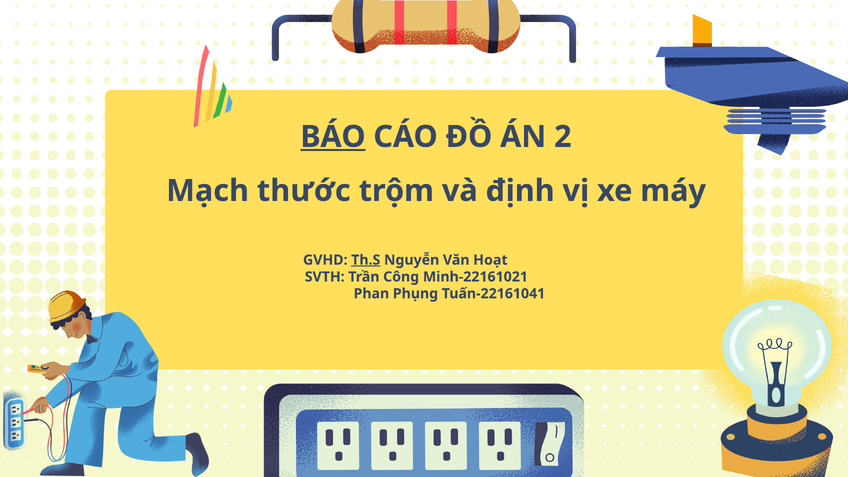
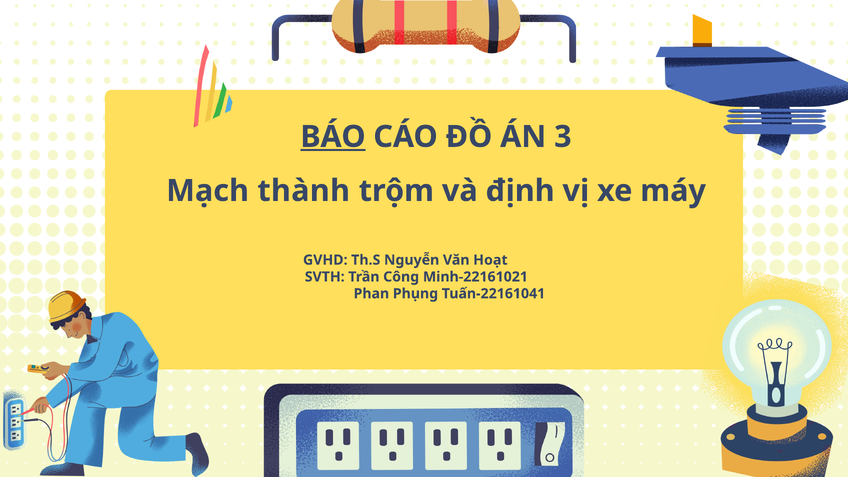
2: 2 -> 3
thước: thước -> thành
Th.S underline: present -> none
